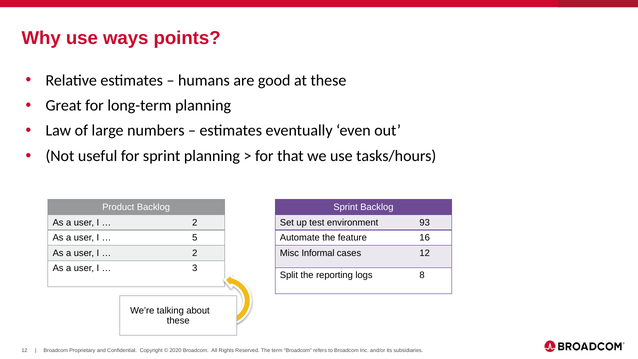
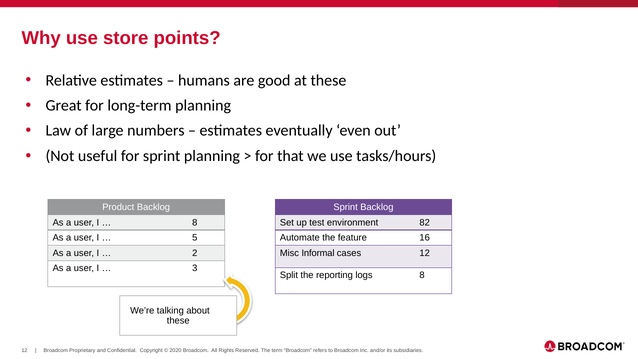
ways: ways -> store
2 at (195, 222): 2 -> 8
93: 93 -> 82
